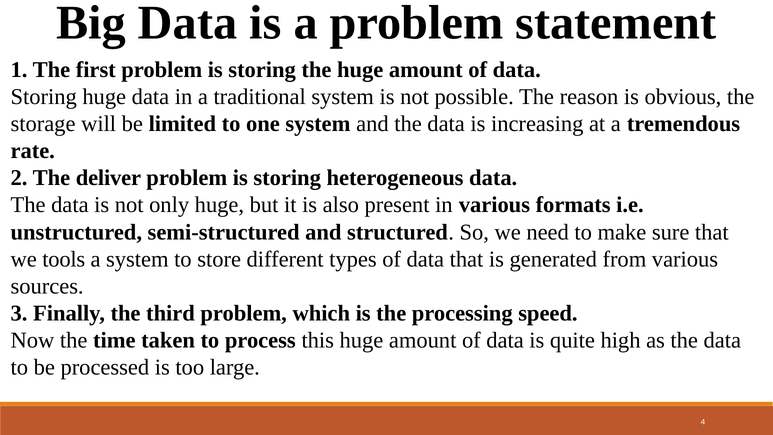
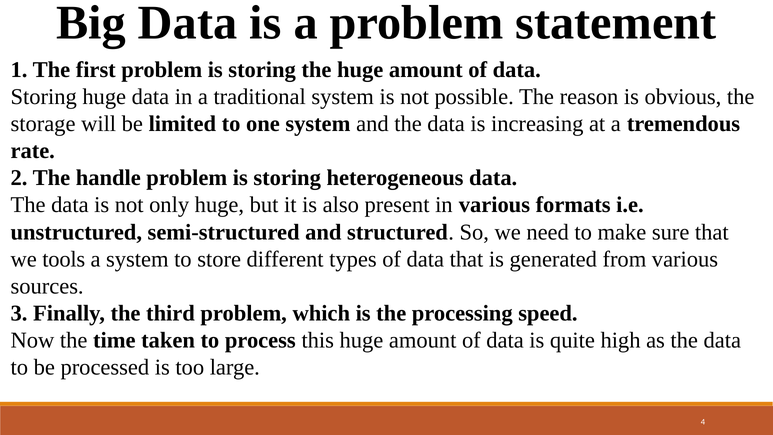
deliver: deliver -> handle
